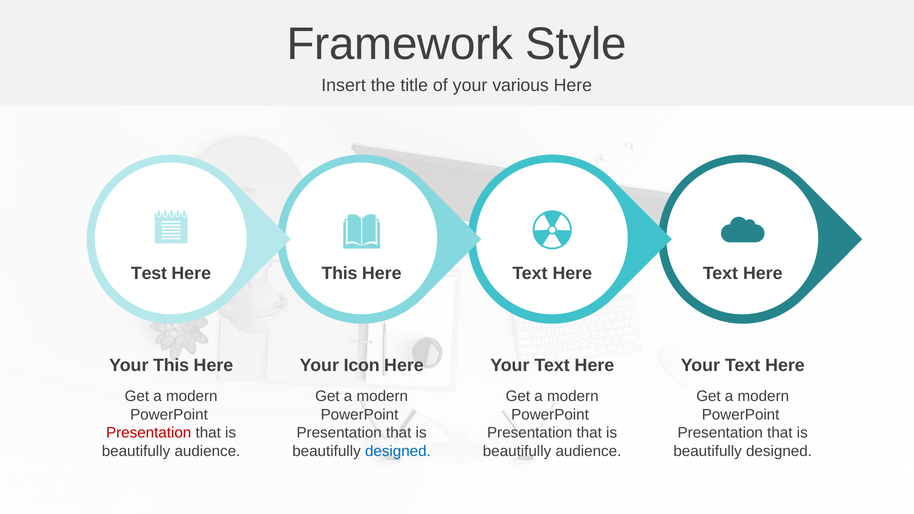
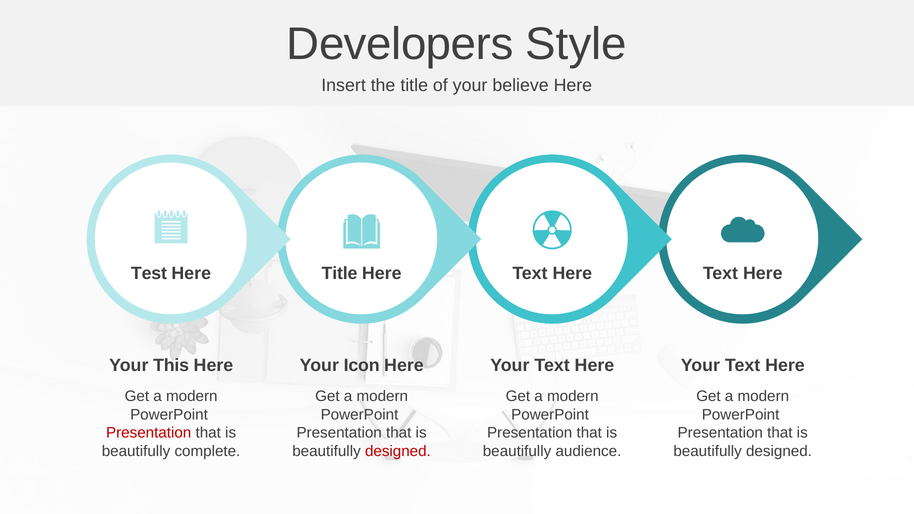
Framework: Framework -> Developers
various: various -> believe
Here This: This -> Title
audience at (207, 451): audience -> complete
designed at (398, 451) colour: blue -> red
